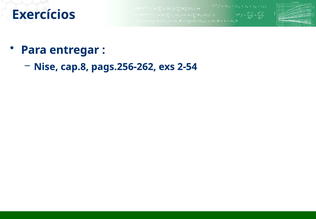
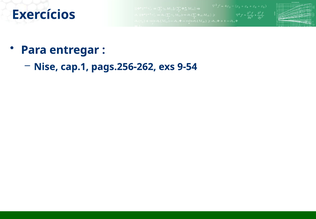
cap.8: cap.8 -> cap.1
2-54: 2-54 -> 9-54
